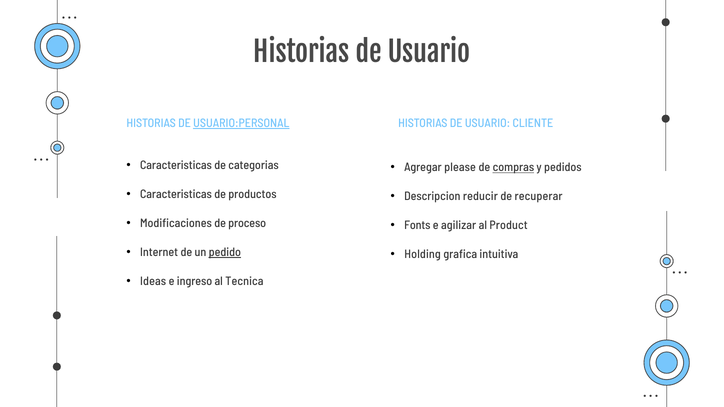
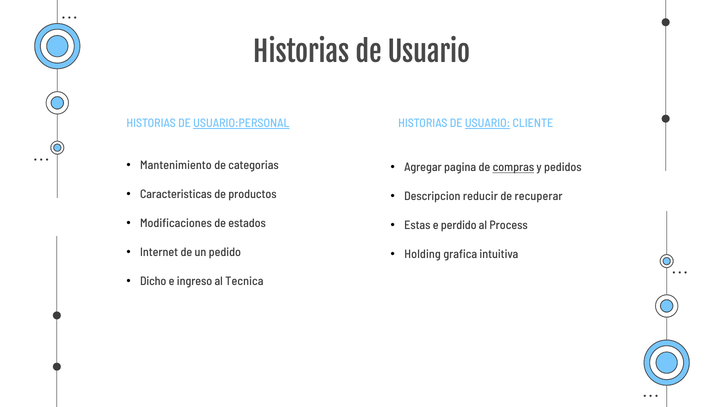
USUARIO at (488, 123) underline: none -> present
Caracteristicas at (176, 166): Caracteristicas -> Mantenimiento
please: please -> pagina
proceso: proceso -> estados
Fonts: Fonts -> Estas
agilizar: agilizar -> perdido
Product: Product -> Process
pedido underline: present -> none
Ideas: Ideas -> Dicho
